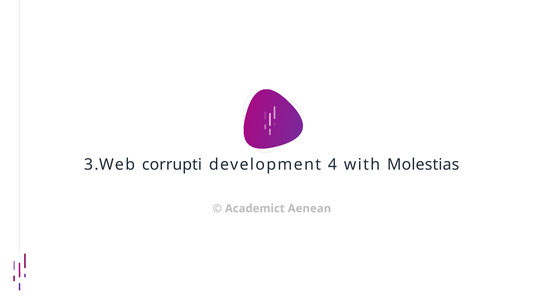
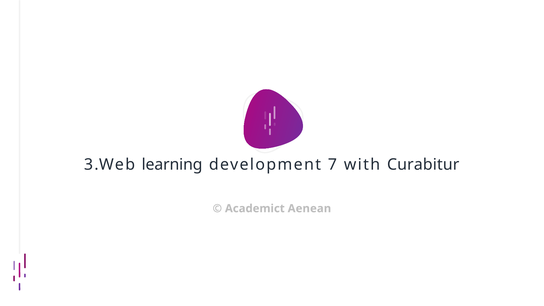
corrupti: corrupti -> learning
4: 4 -> 7
Molestias: Molestias -> Curabitur
